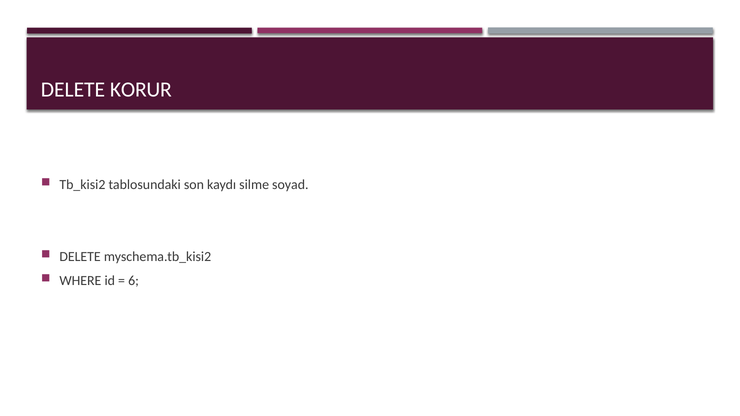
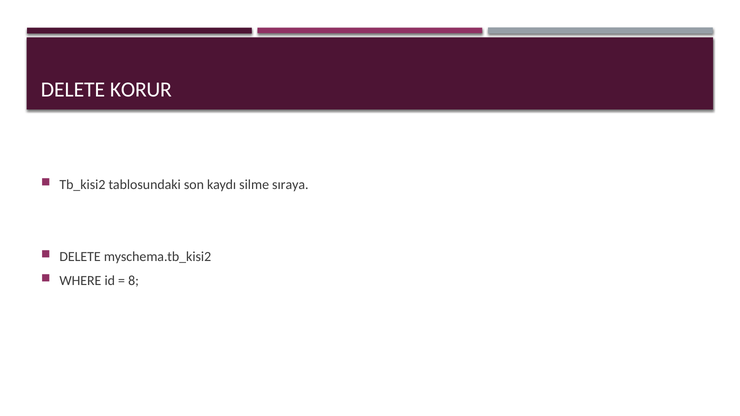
soyad: soyad -> sıraya
6: 6 -> 8
